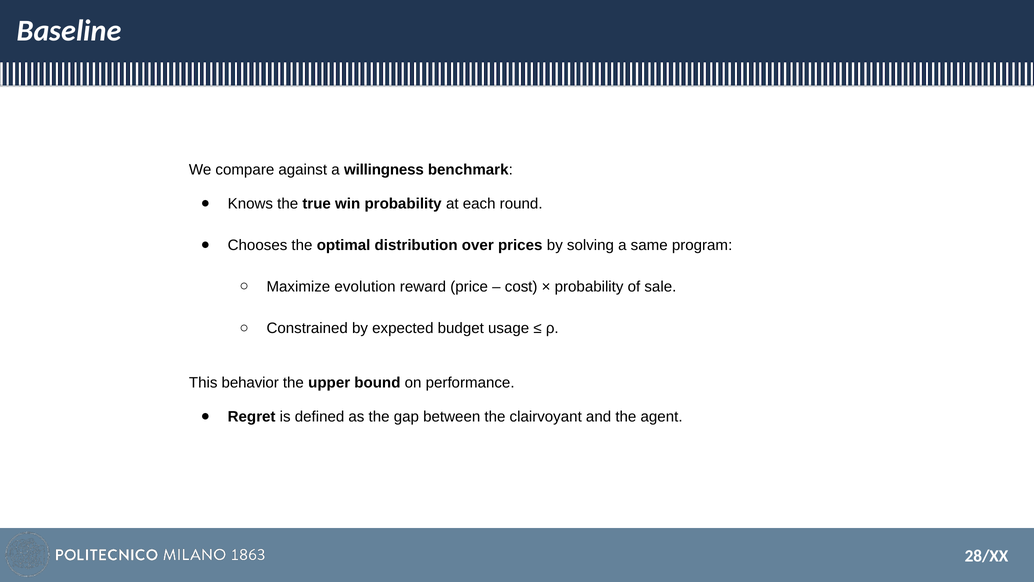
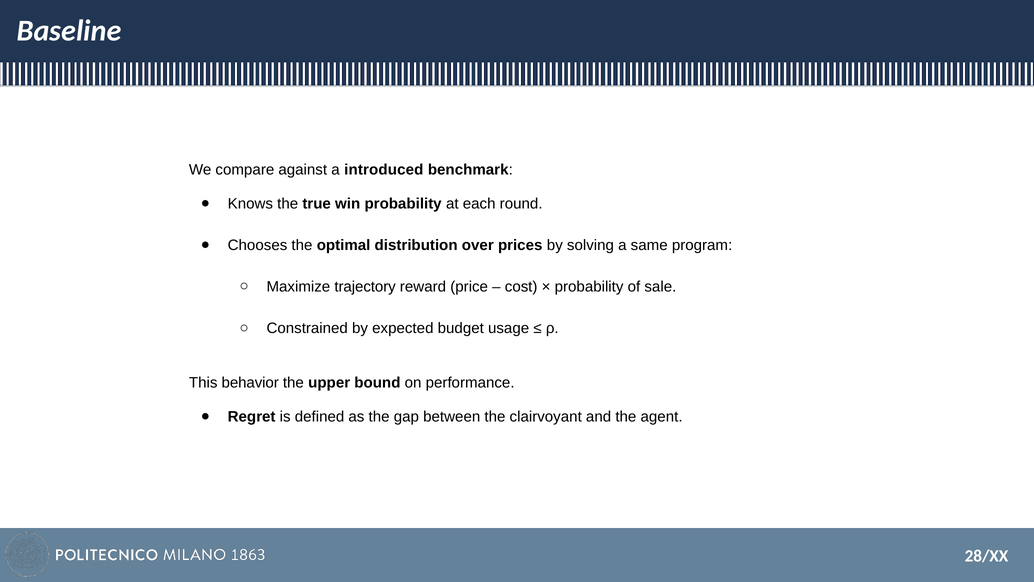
willingness: willingness -> introduced
evolution: evolution -> trajectory
